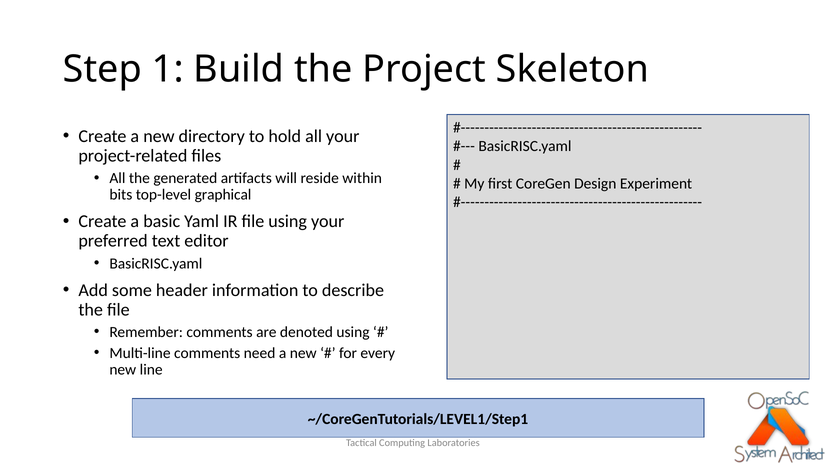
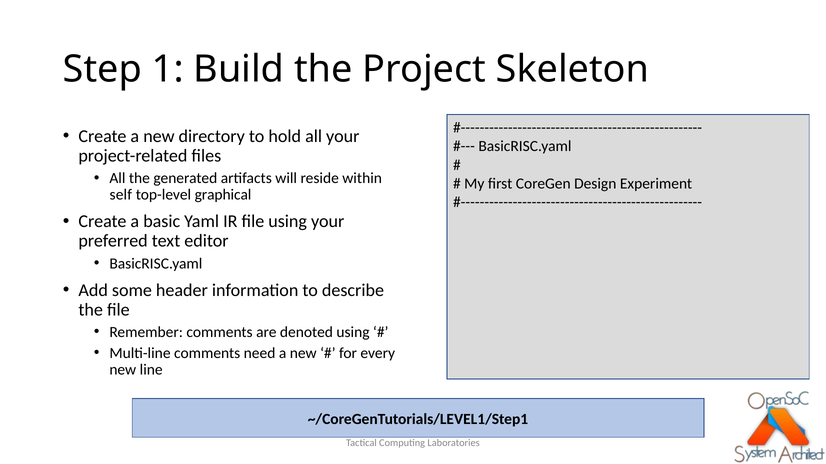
bits: bits -> self
